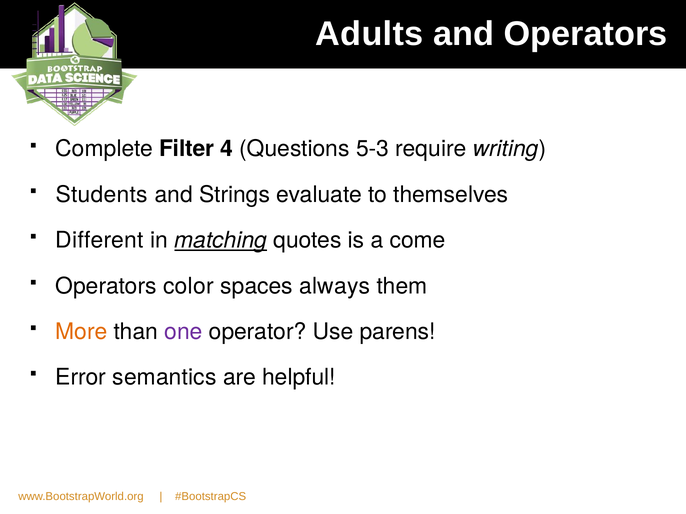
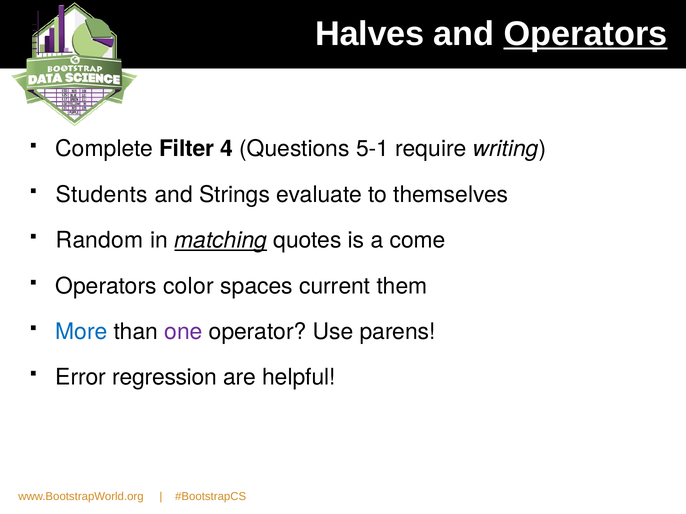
Adults: Adults -> Halves
Operators at (586, 34) underline: none -> present
5-3: 5-3 -> 5-1
Different: Different -> Random
always: always -> current
More colour: orange -> blue
semantics: semantics -> regression
